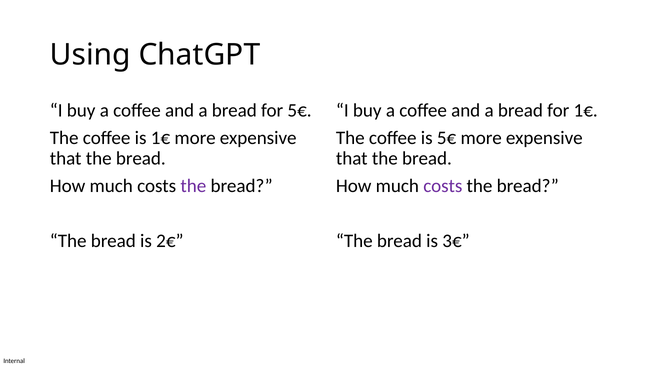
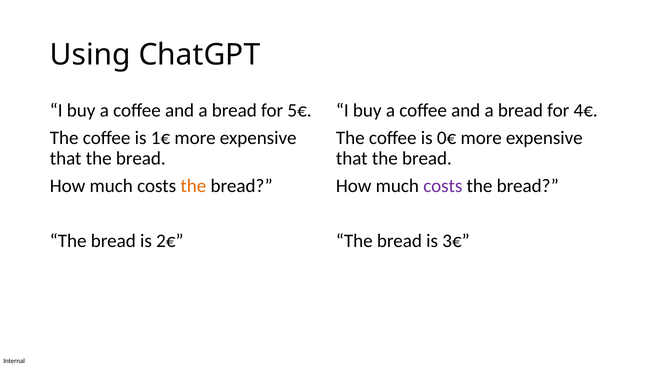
for 1€: 1€ -> 4€
is 5€: 5€ -> 0€
the at (193, 186) colour: purple -> orange
